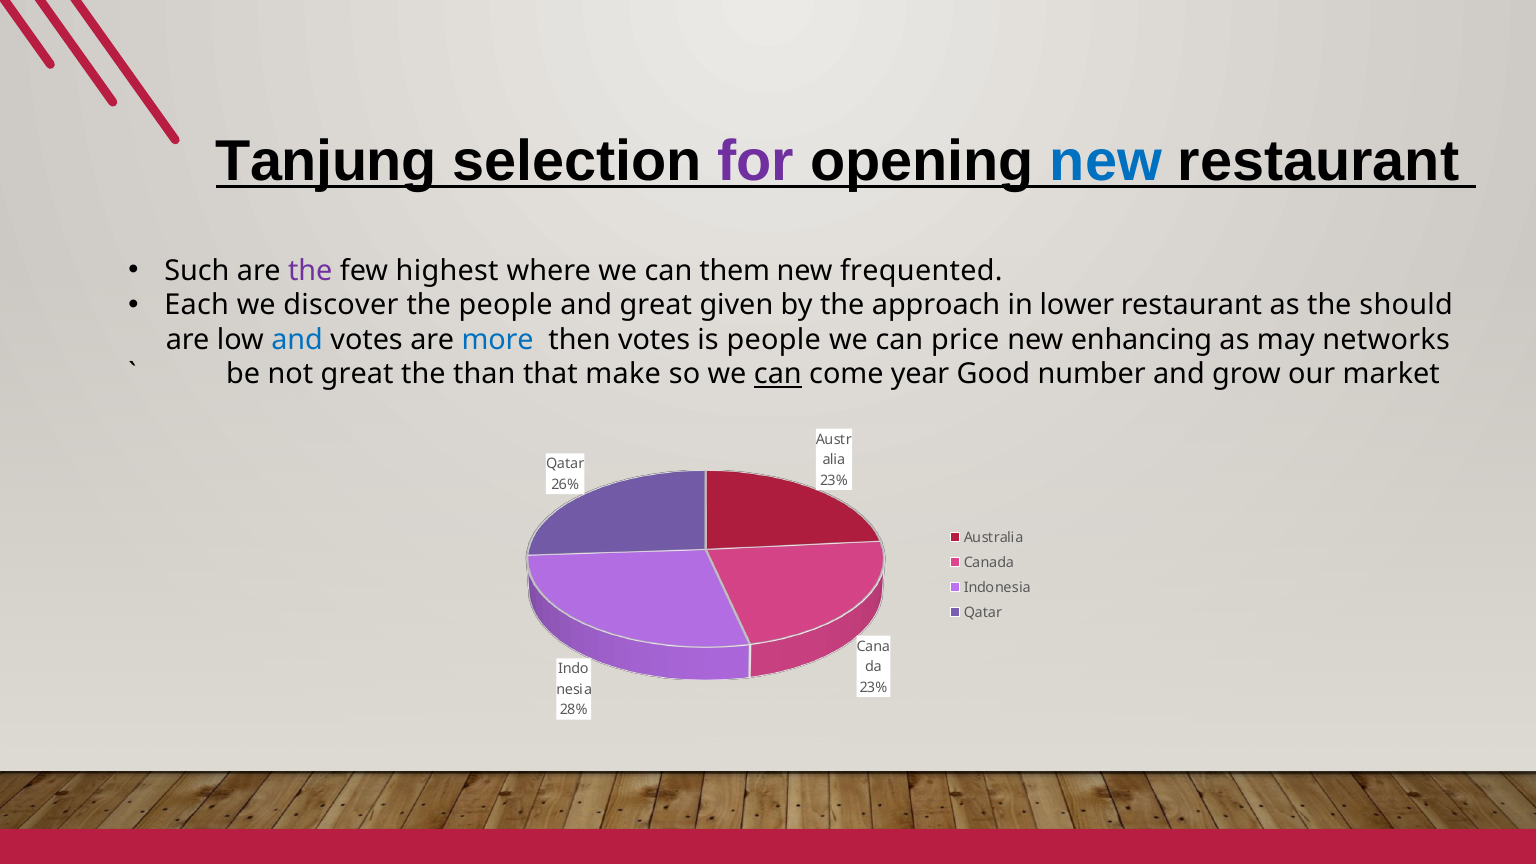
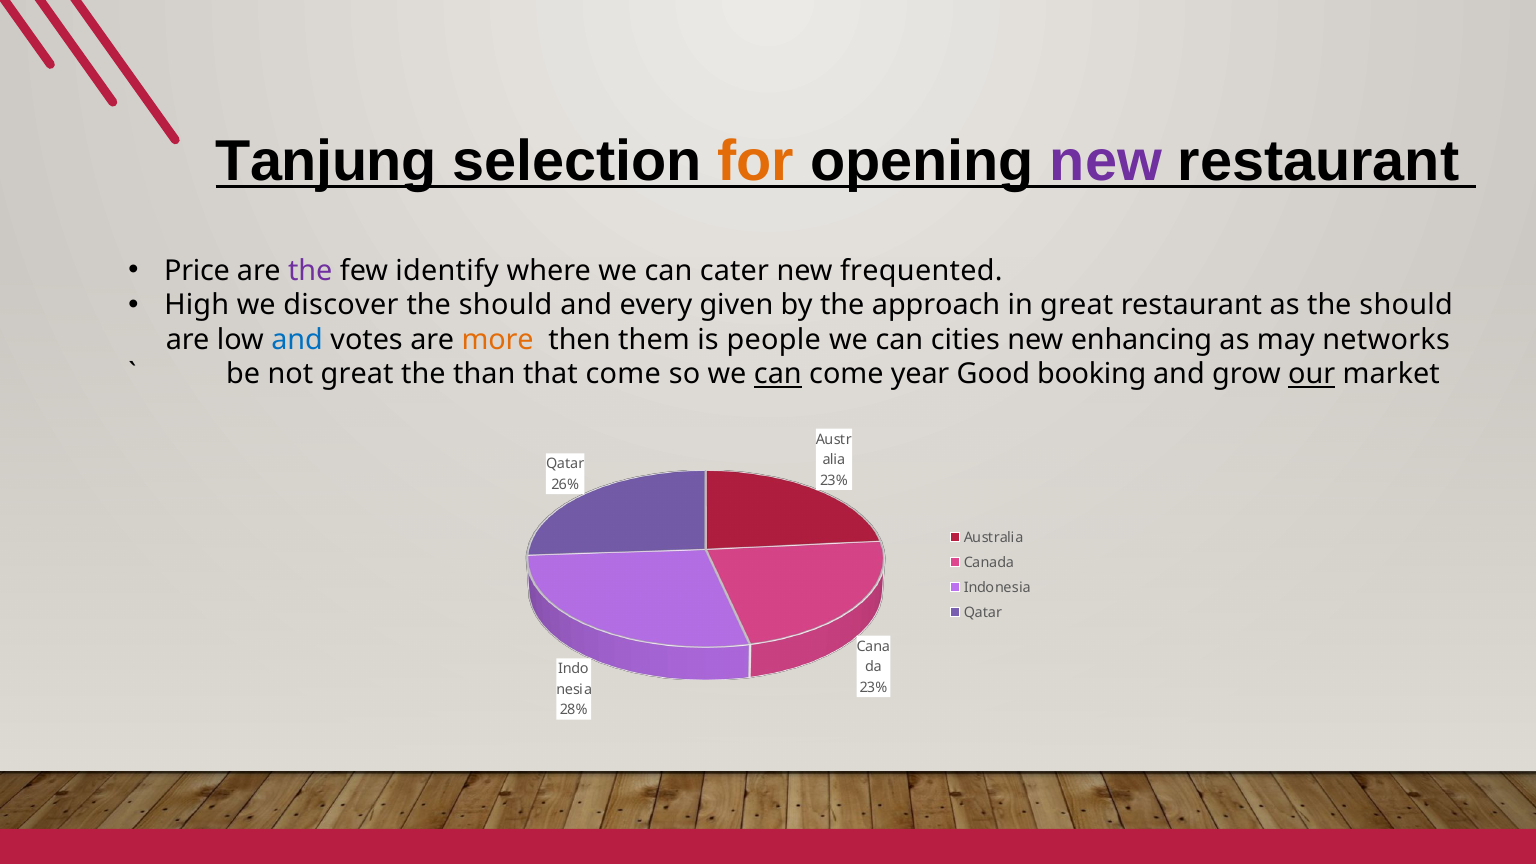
for colour: purple -> orange
new at (1106, 161) colour: blue -> purple
Such: Such -> Price
highest: highest -> identify
them: them -> cater
Each: Each -> High
people at (506, 305): people -> should
and great: great -> every
in lower: lower -> great
more colour: blue -> orange
then votes: votes -> them
price: price -> cities
that make: make -> come
number: number -> booking
our underline: none -> present
